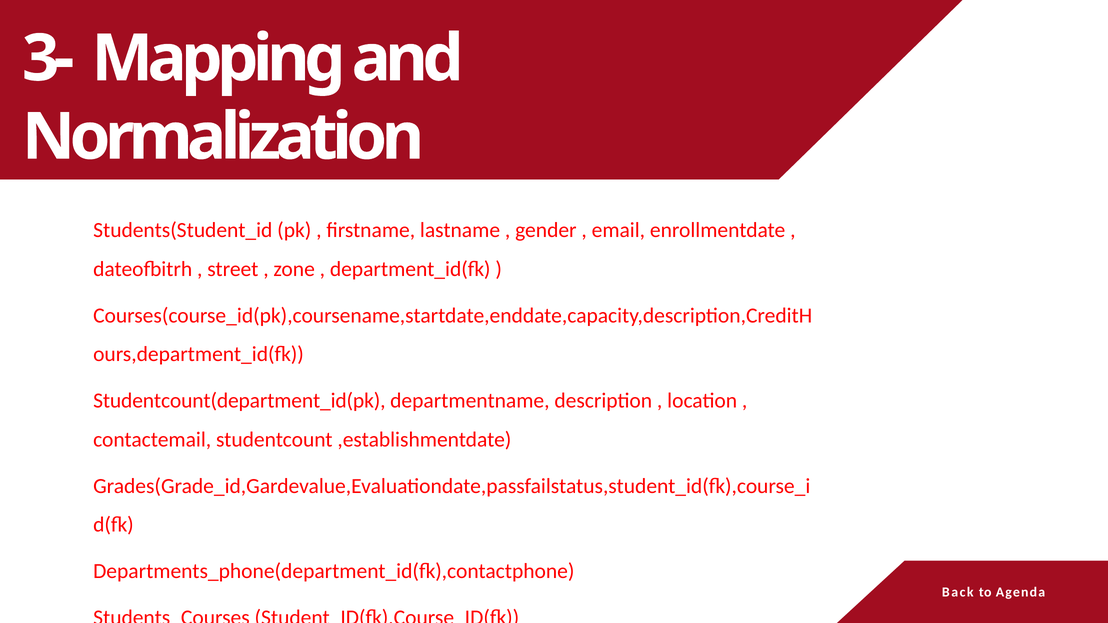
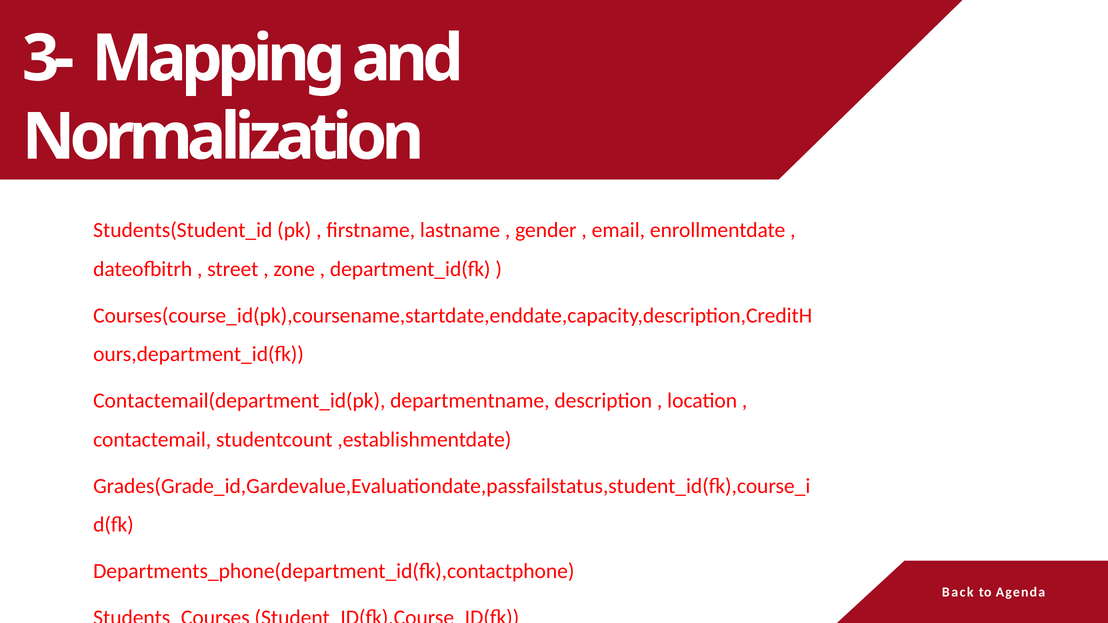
Studentcount(department_id(pk: Studentcount(department_id(pk -> Contactemail(department_id(pk
